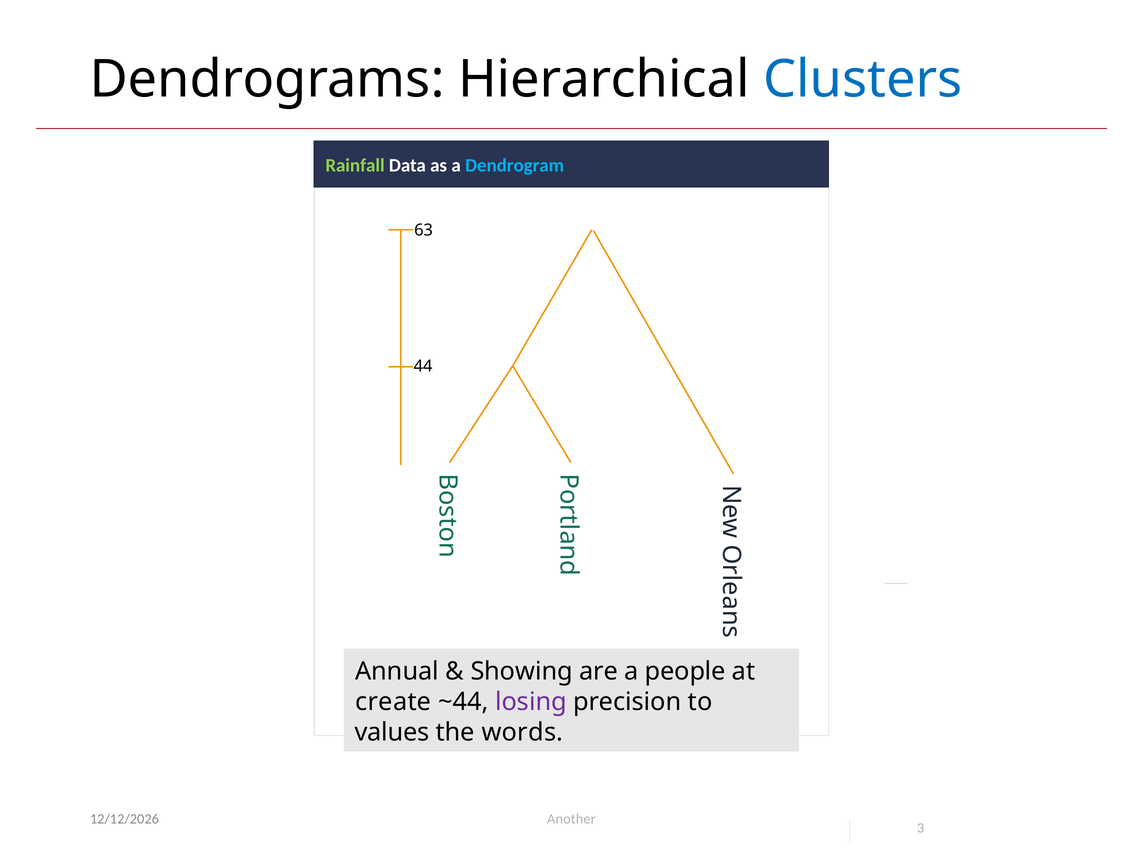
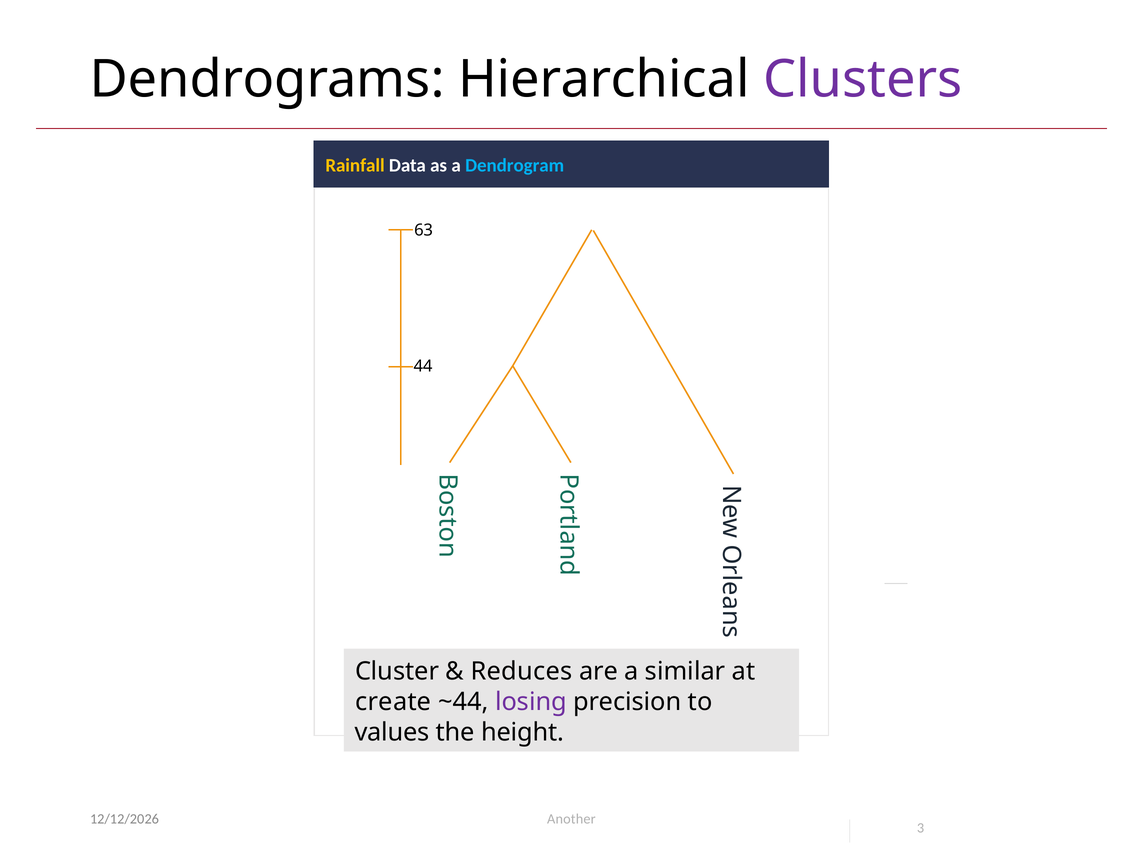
Clusters colour: blue -> purple
Rainfall colour: light green -> yellow
Annual: Annual -> Cluster
Showing: Showing -> Reduces
people: people -> similar
words: words -> height
